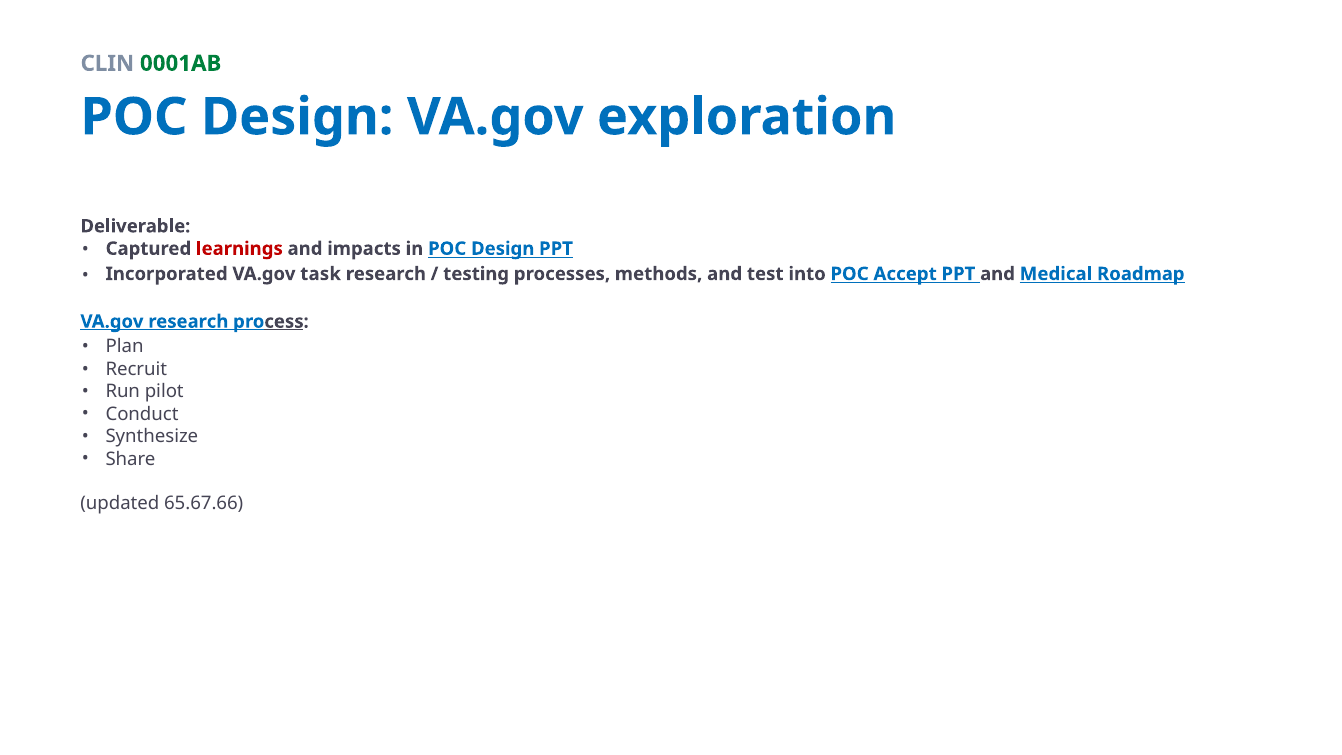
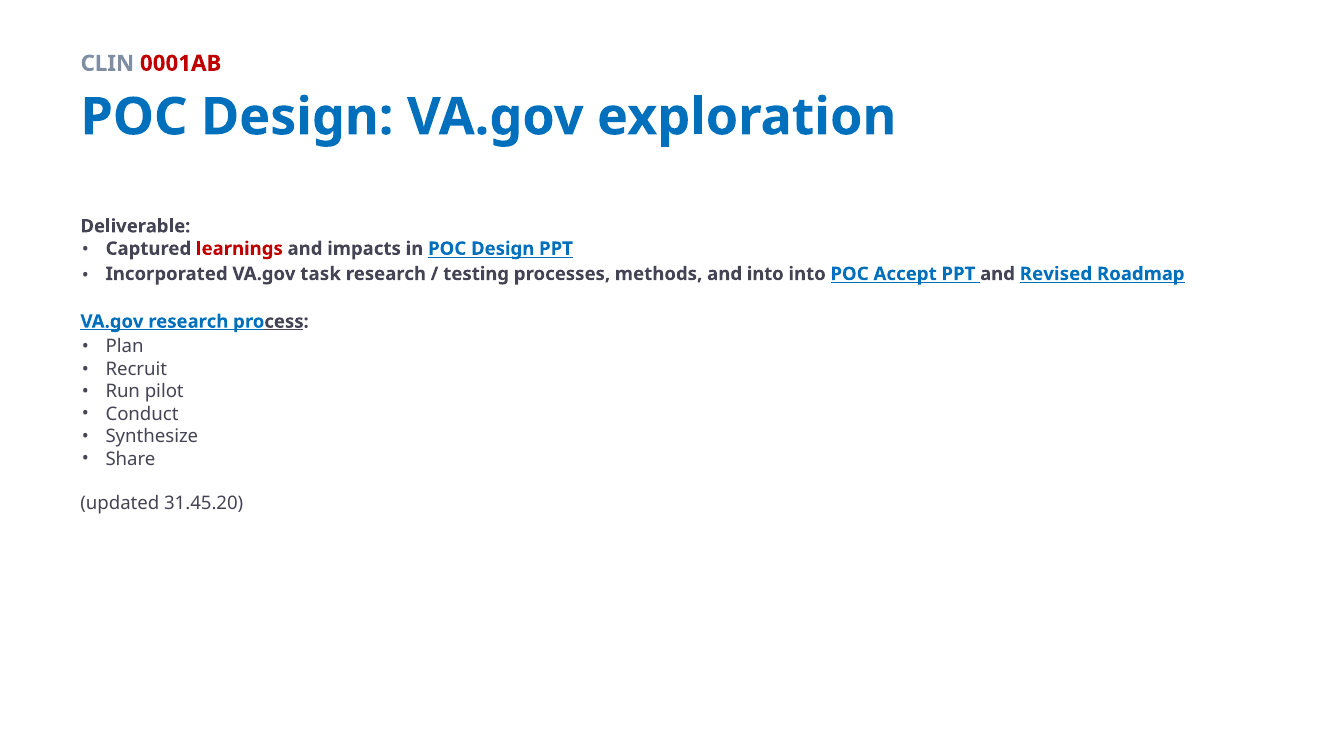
0001AB colour: green -> red
and test: test -> into
Medical: Medical -> Revised
65.67.66: 65.67.66 -> 31.45.20
